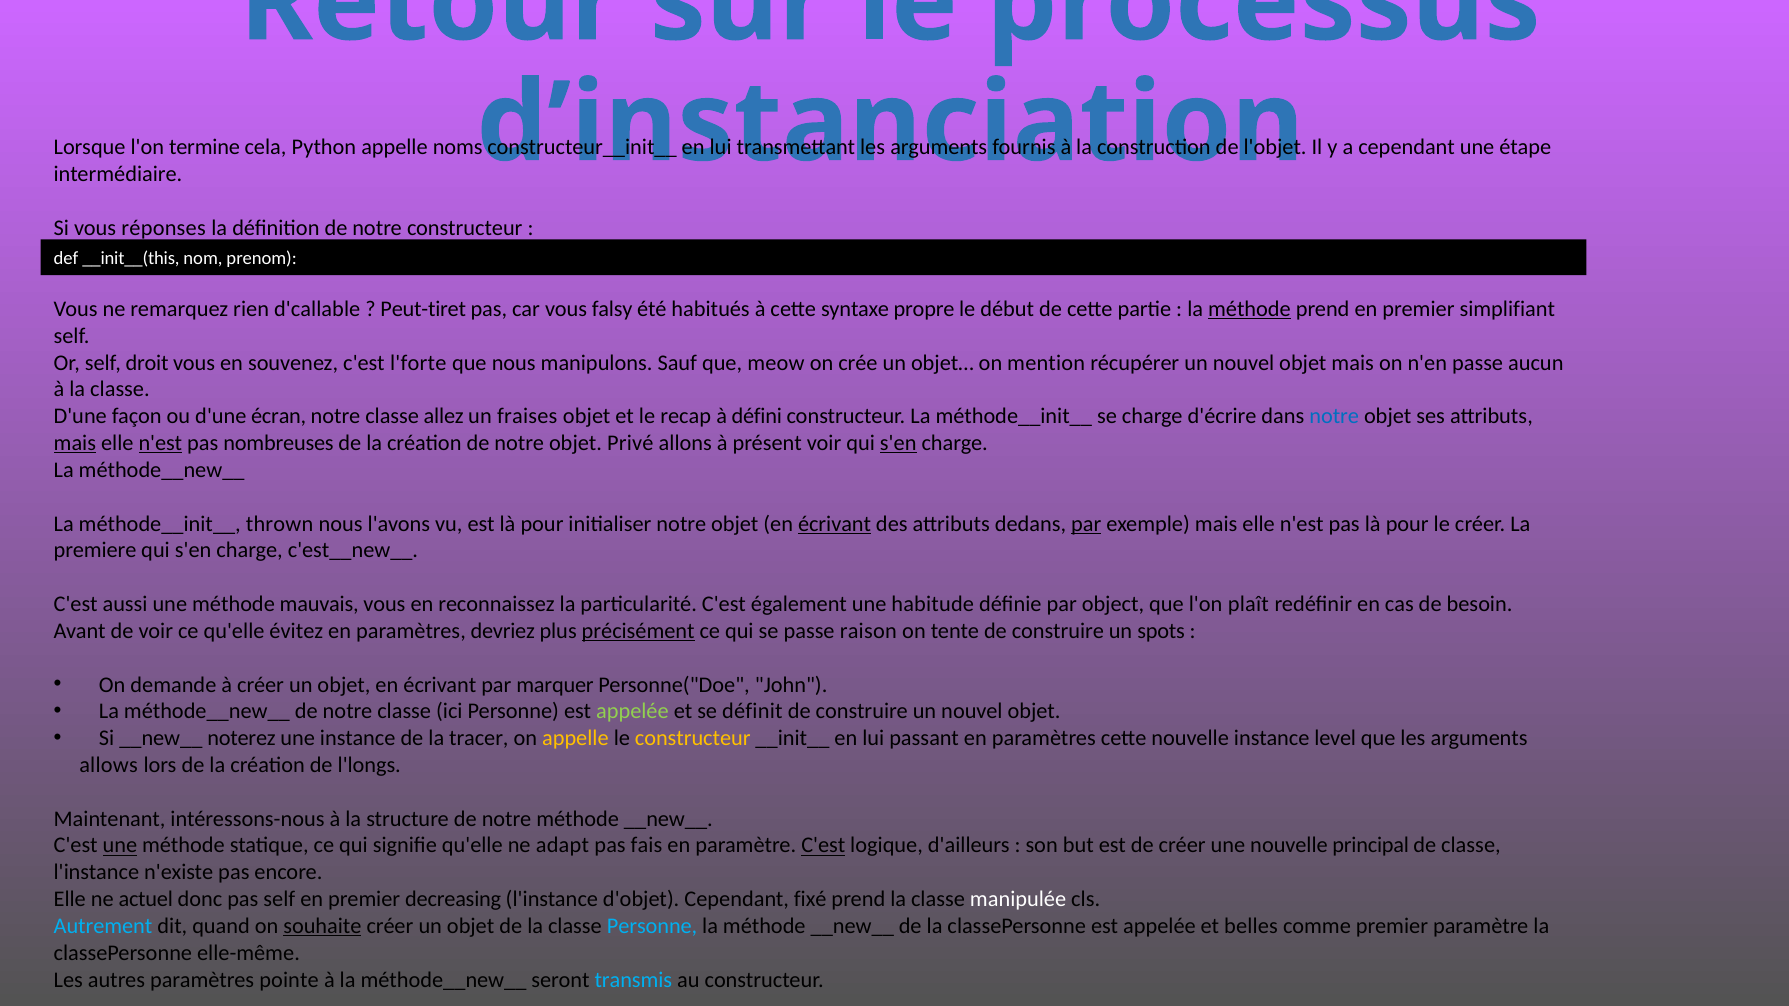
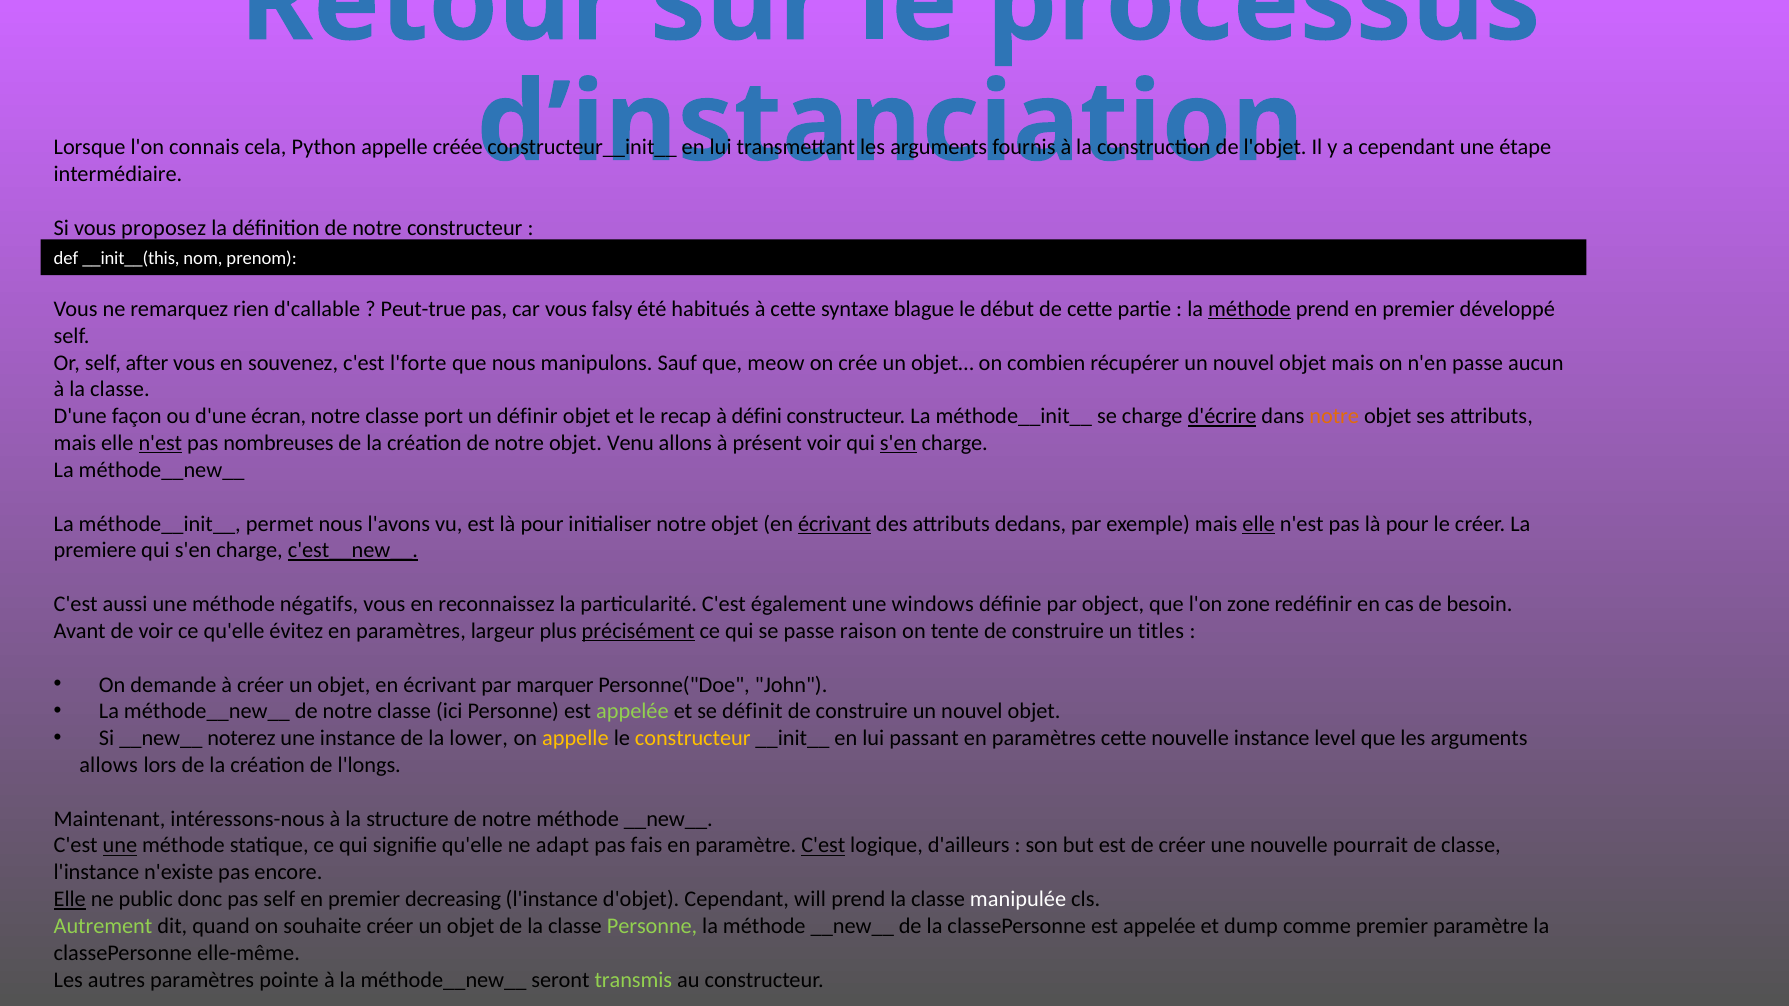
termine: termine -> connais
noms: noms -> créée
réponses: réponses -> proposez
Peut-tiret: Peut-tiret -> Peut-true
propre: propre -> blague
simplifiant: simplifiant -> développé
droit: droit -> after
mention: mention -> combien
allez: allez -> port
fraises: fraises -> définir
d'écrire underline: none -> present
notre at (1334, 416) colour: blue -> orange
mais at (75, 443) underline: present -> none
Privé: Privé -> Venu
thrown: thrown -> permet
par at (1086, 524) underline: present -> none
elle at (1259, 524) underline: none -> present
c'est__new__ underline: none -> present
mauvais: mauvais -> négatifs
habitude: habitude -> windows
plaît: plaît -> zone
devriez: devriez -> largeur
spots: spots -> titles
tracer: tracer -> lower
principal: principal -> pourrait
Elle at (70, 900) underline: none -> present
actuel: actuel -> public
fixé: fixé -> will
Autrement colour: light blue -> light green
souhaite underline: present -> none
Personne at (652, 926) colour: light blue -> light green
belles: belles -> dump
transmis colour: light blue -> light green
